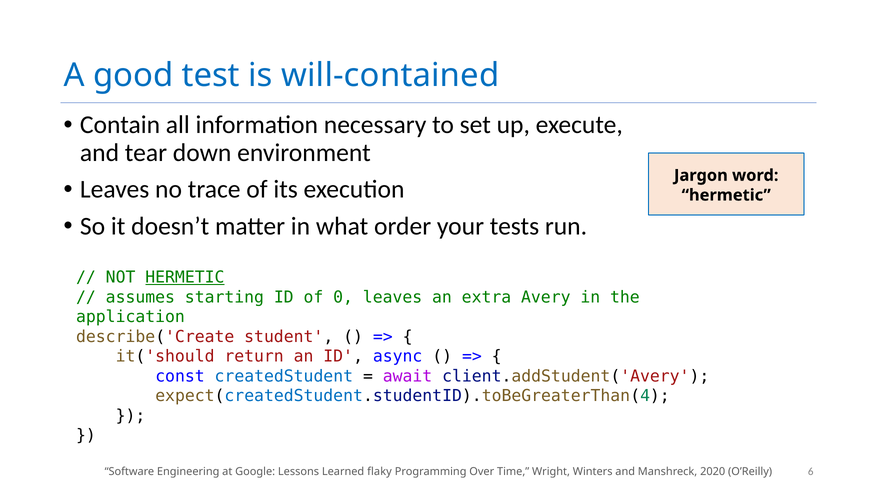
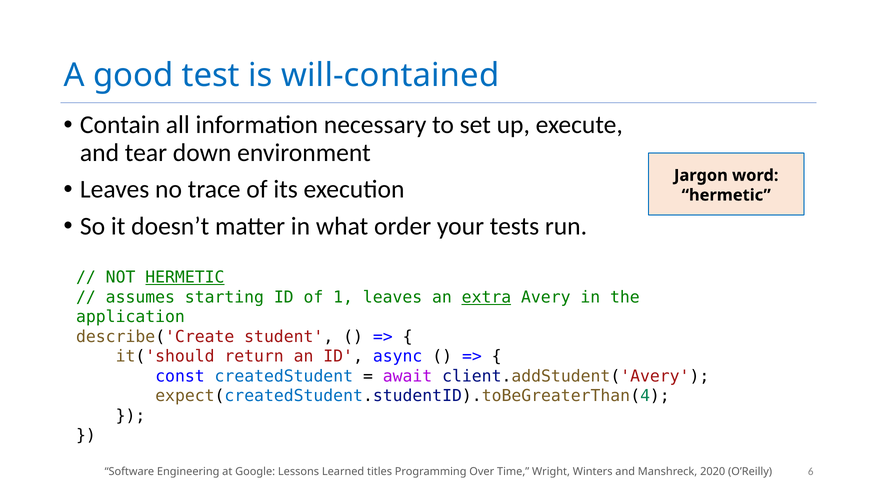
0: 0 -> 1
extra underline: none -> present
flaky: flaky -> titles
